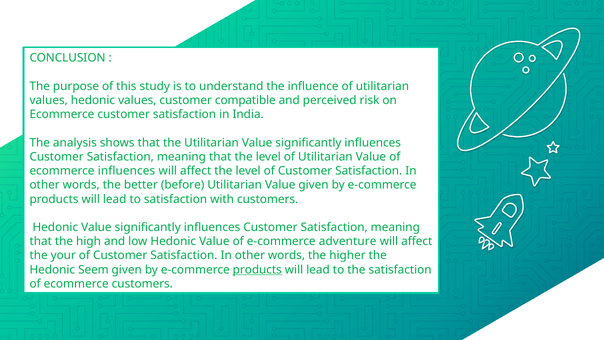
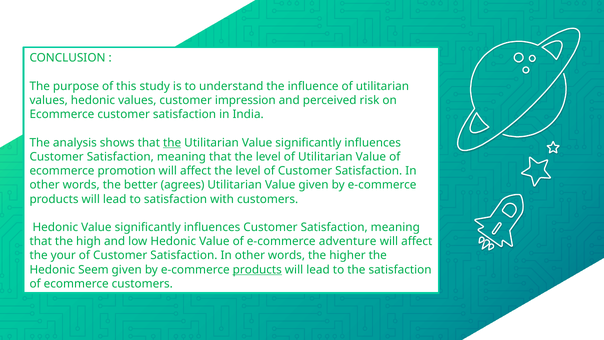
compatible: compatible -> impression
the at (172, 143) underline: none -> present
ecommerce influences: influences -> promotion
before: before -> agrees
